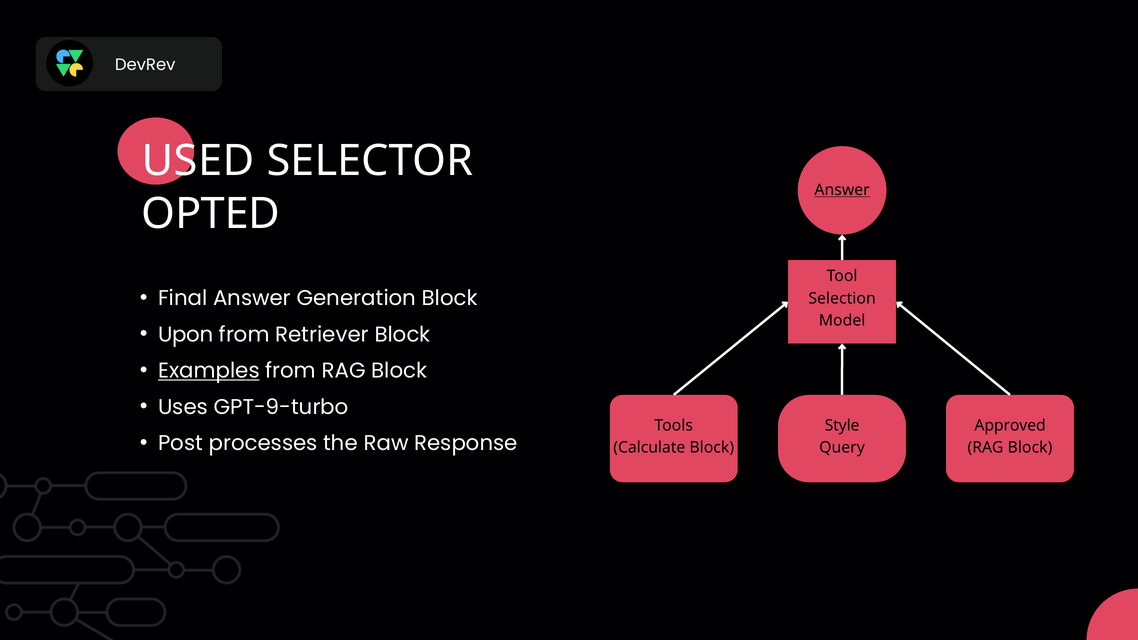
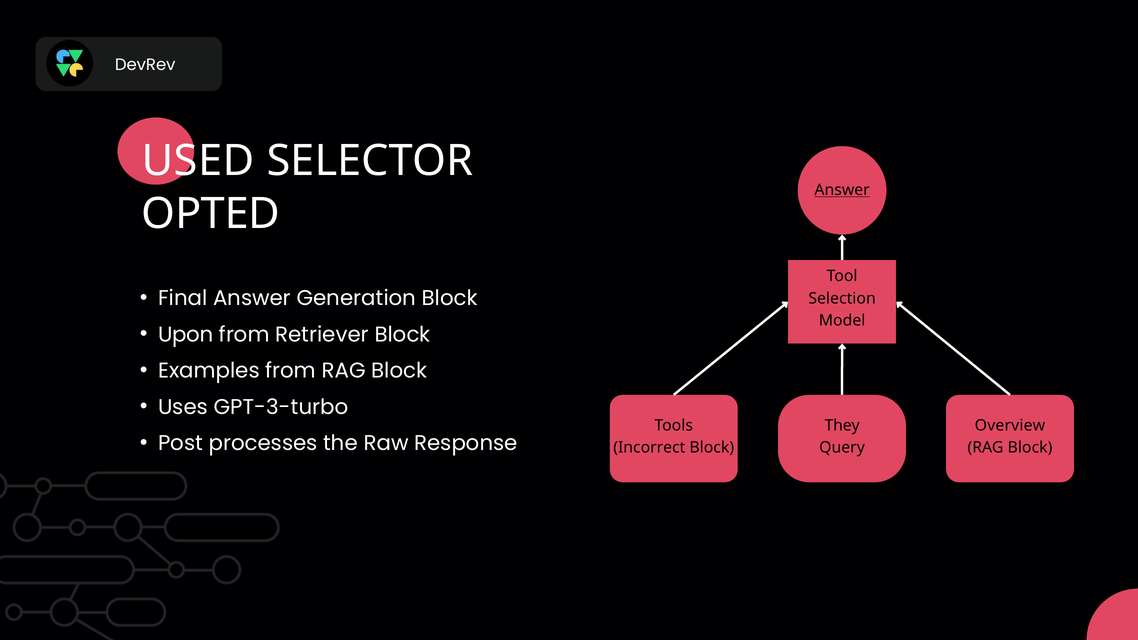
Examples underline: present -> none
GPT-9-turbo: GPT-9-turbo -> GPT-3-turbo
Style: Style -> They
Approved: Approved -> Overview
Calculate: Calculate -> Incorrect
